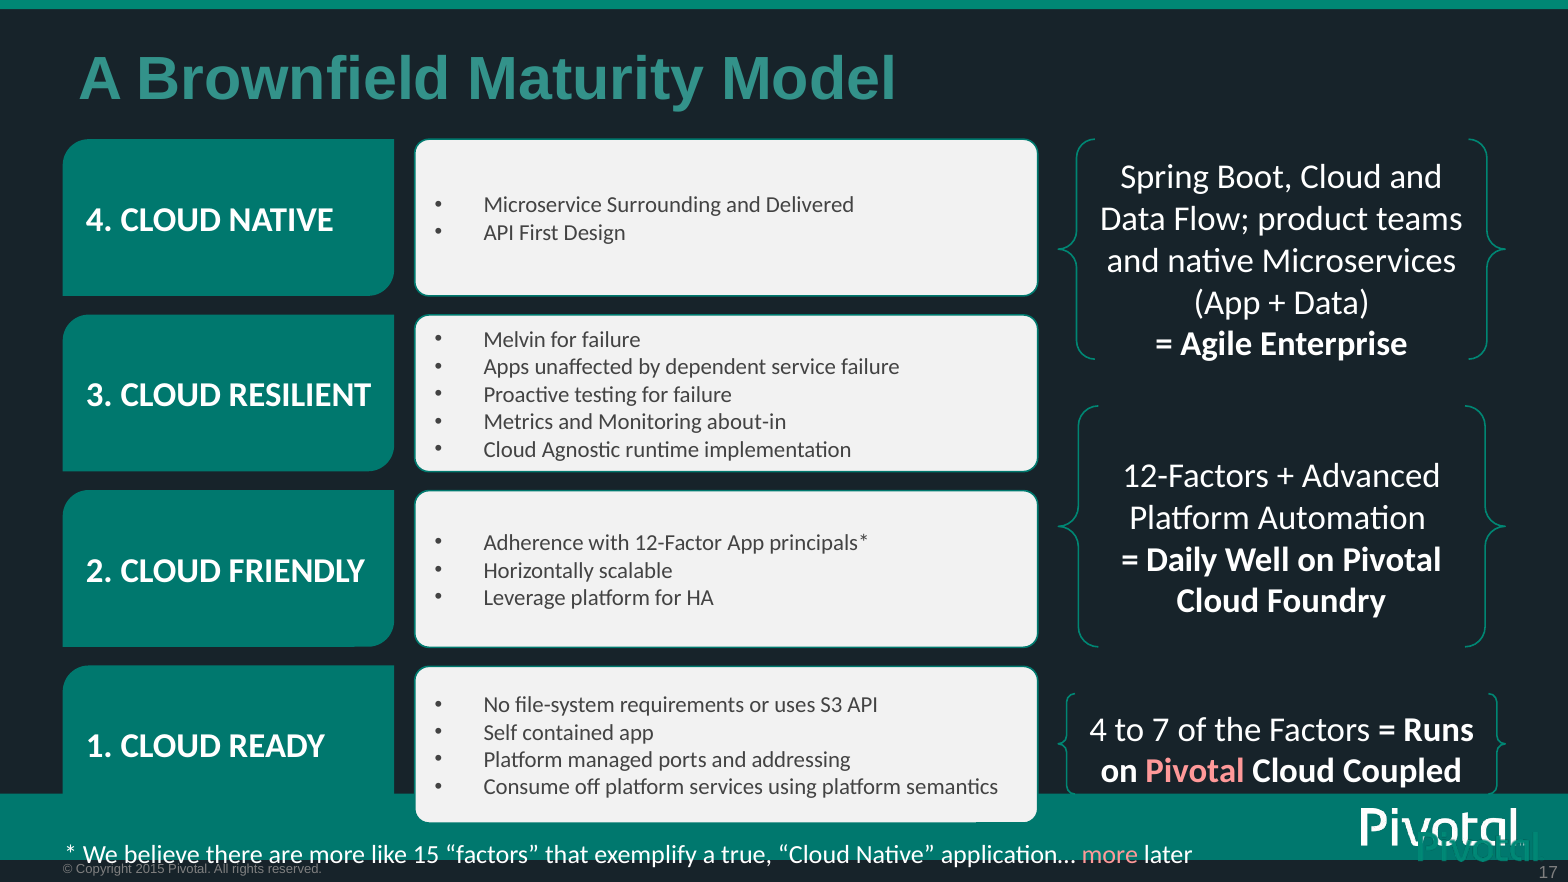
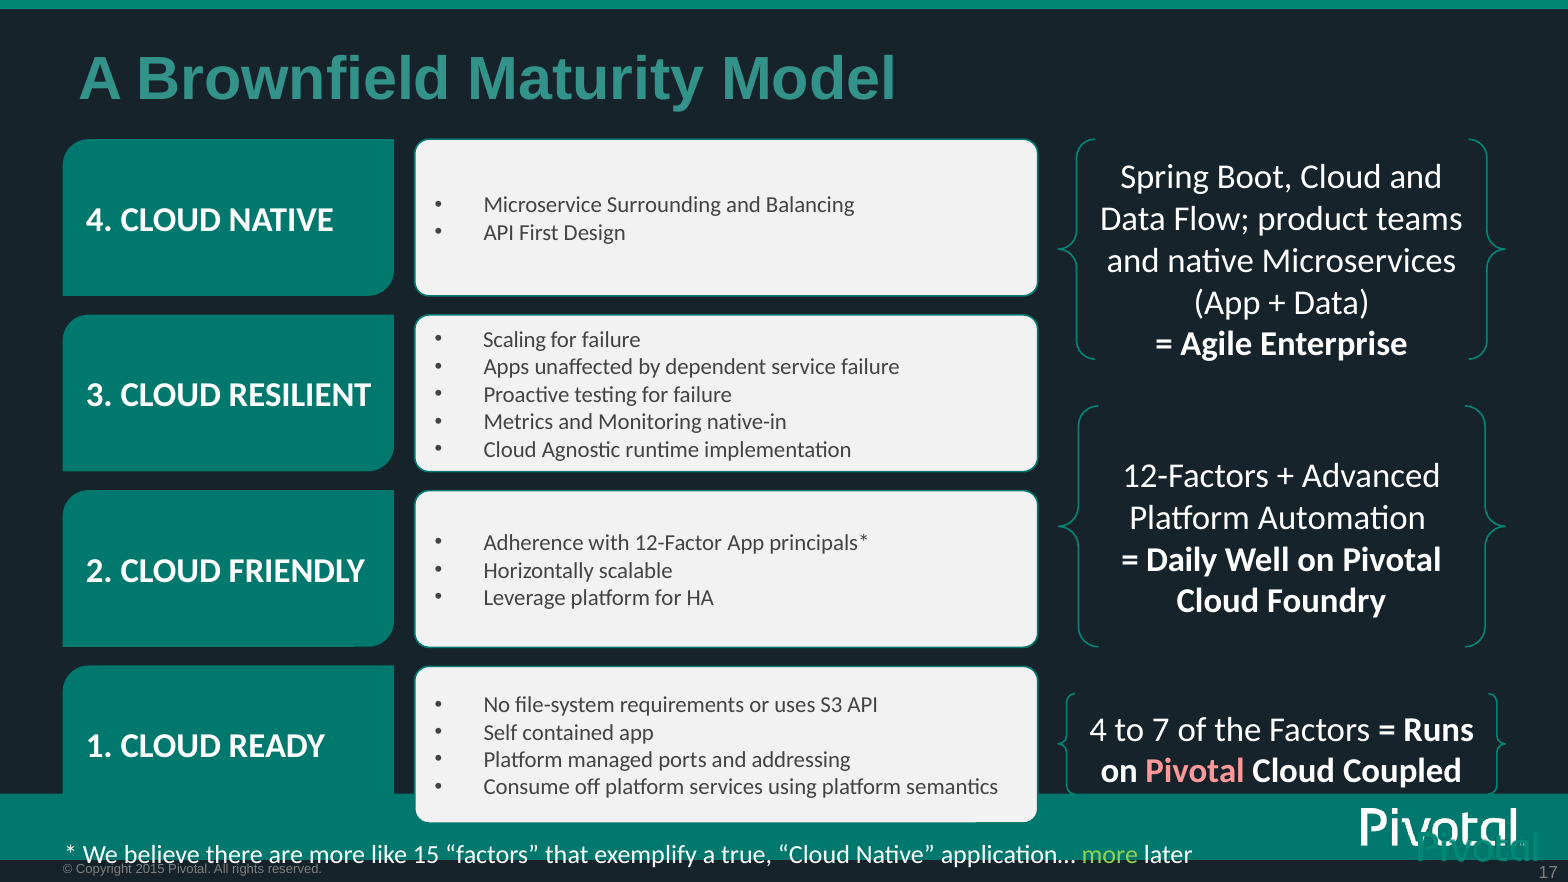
Delivered: Delivered -> Balancing
Melvin: Melvin -> Scaling
about-in: about-in -> native-in
more at (1110, 855) colour: pink -> light green
